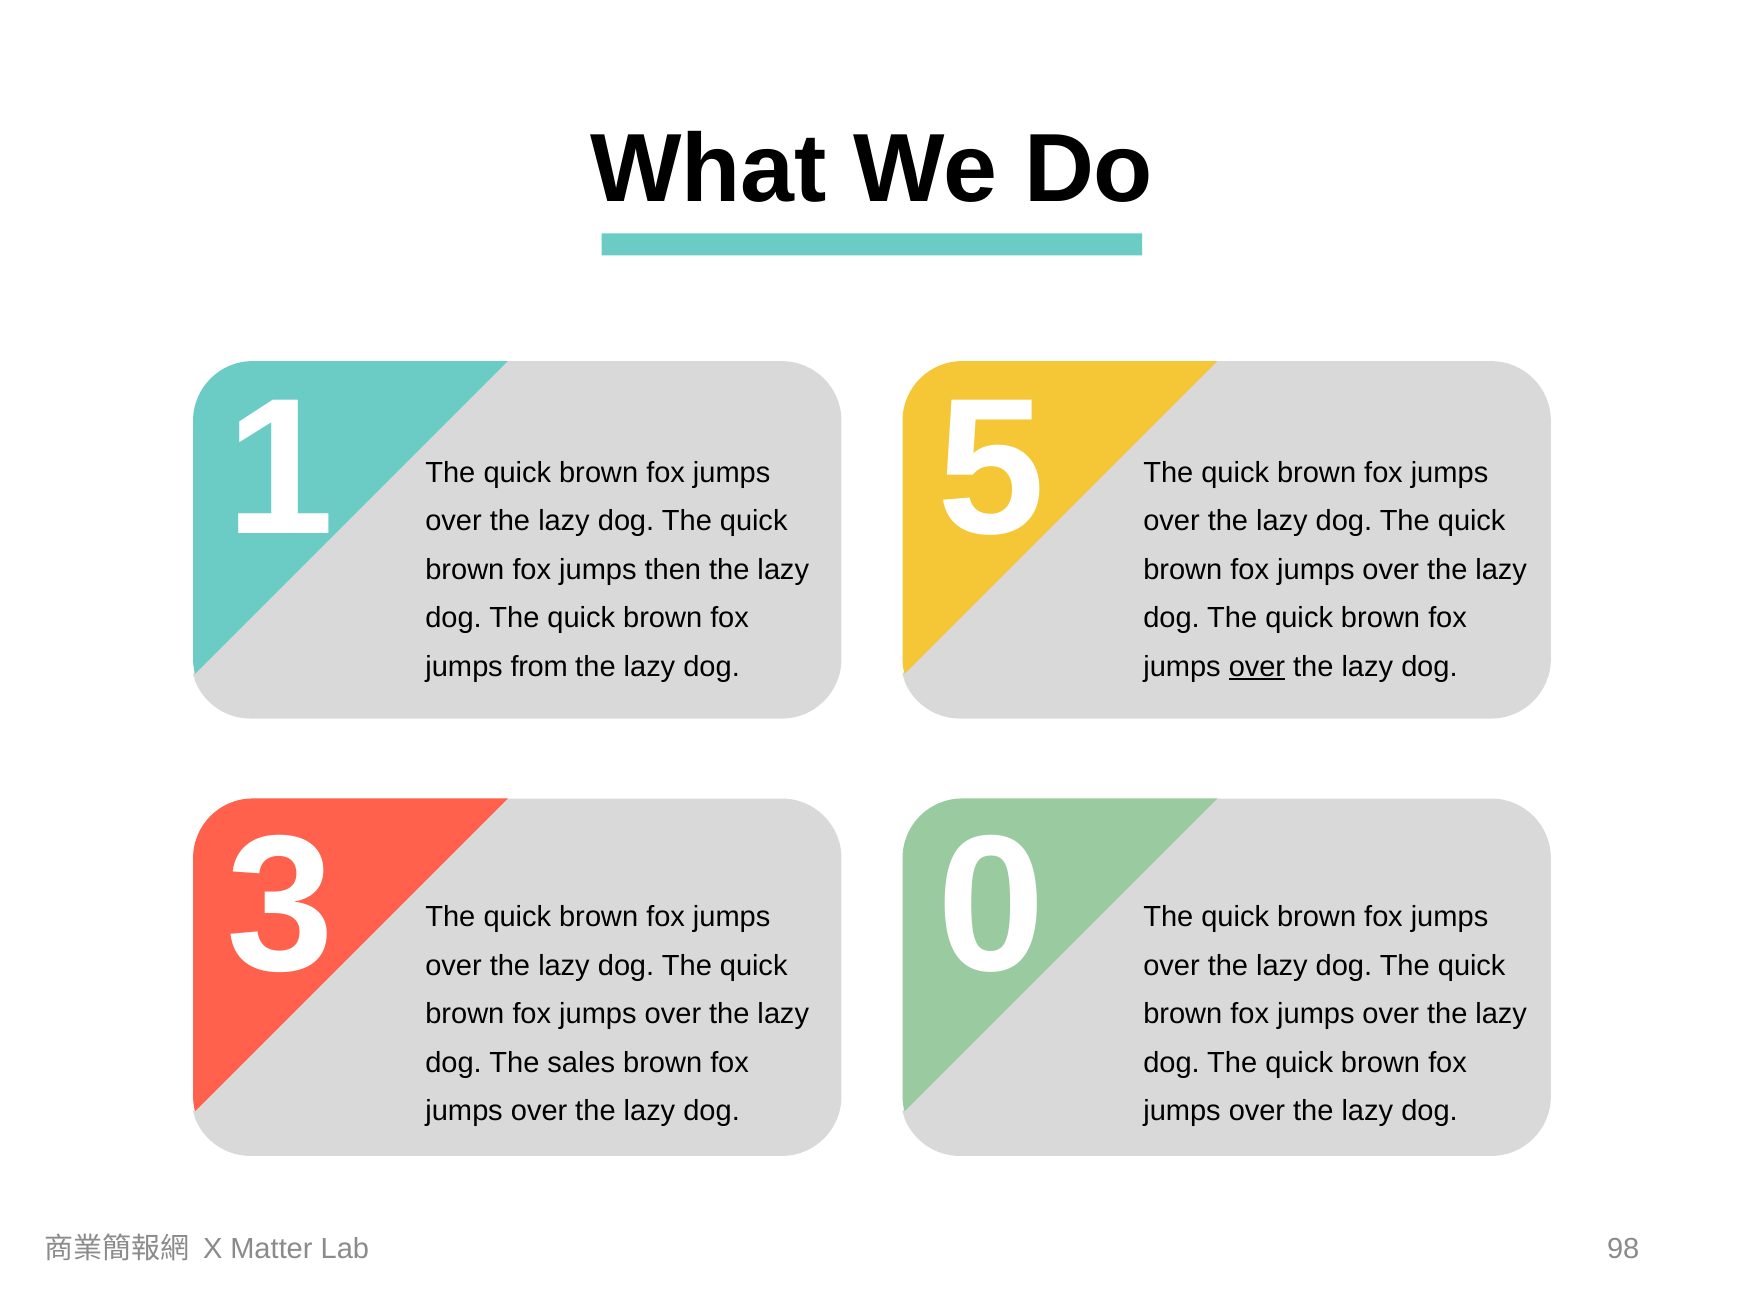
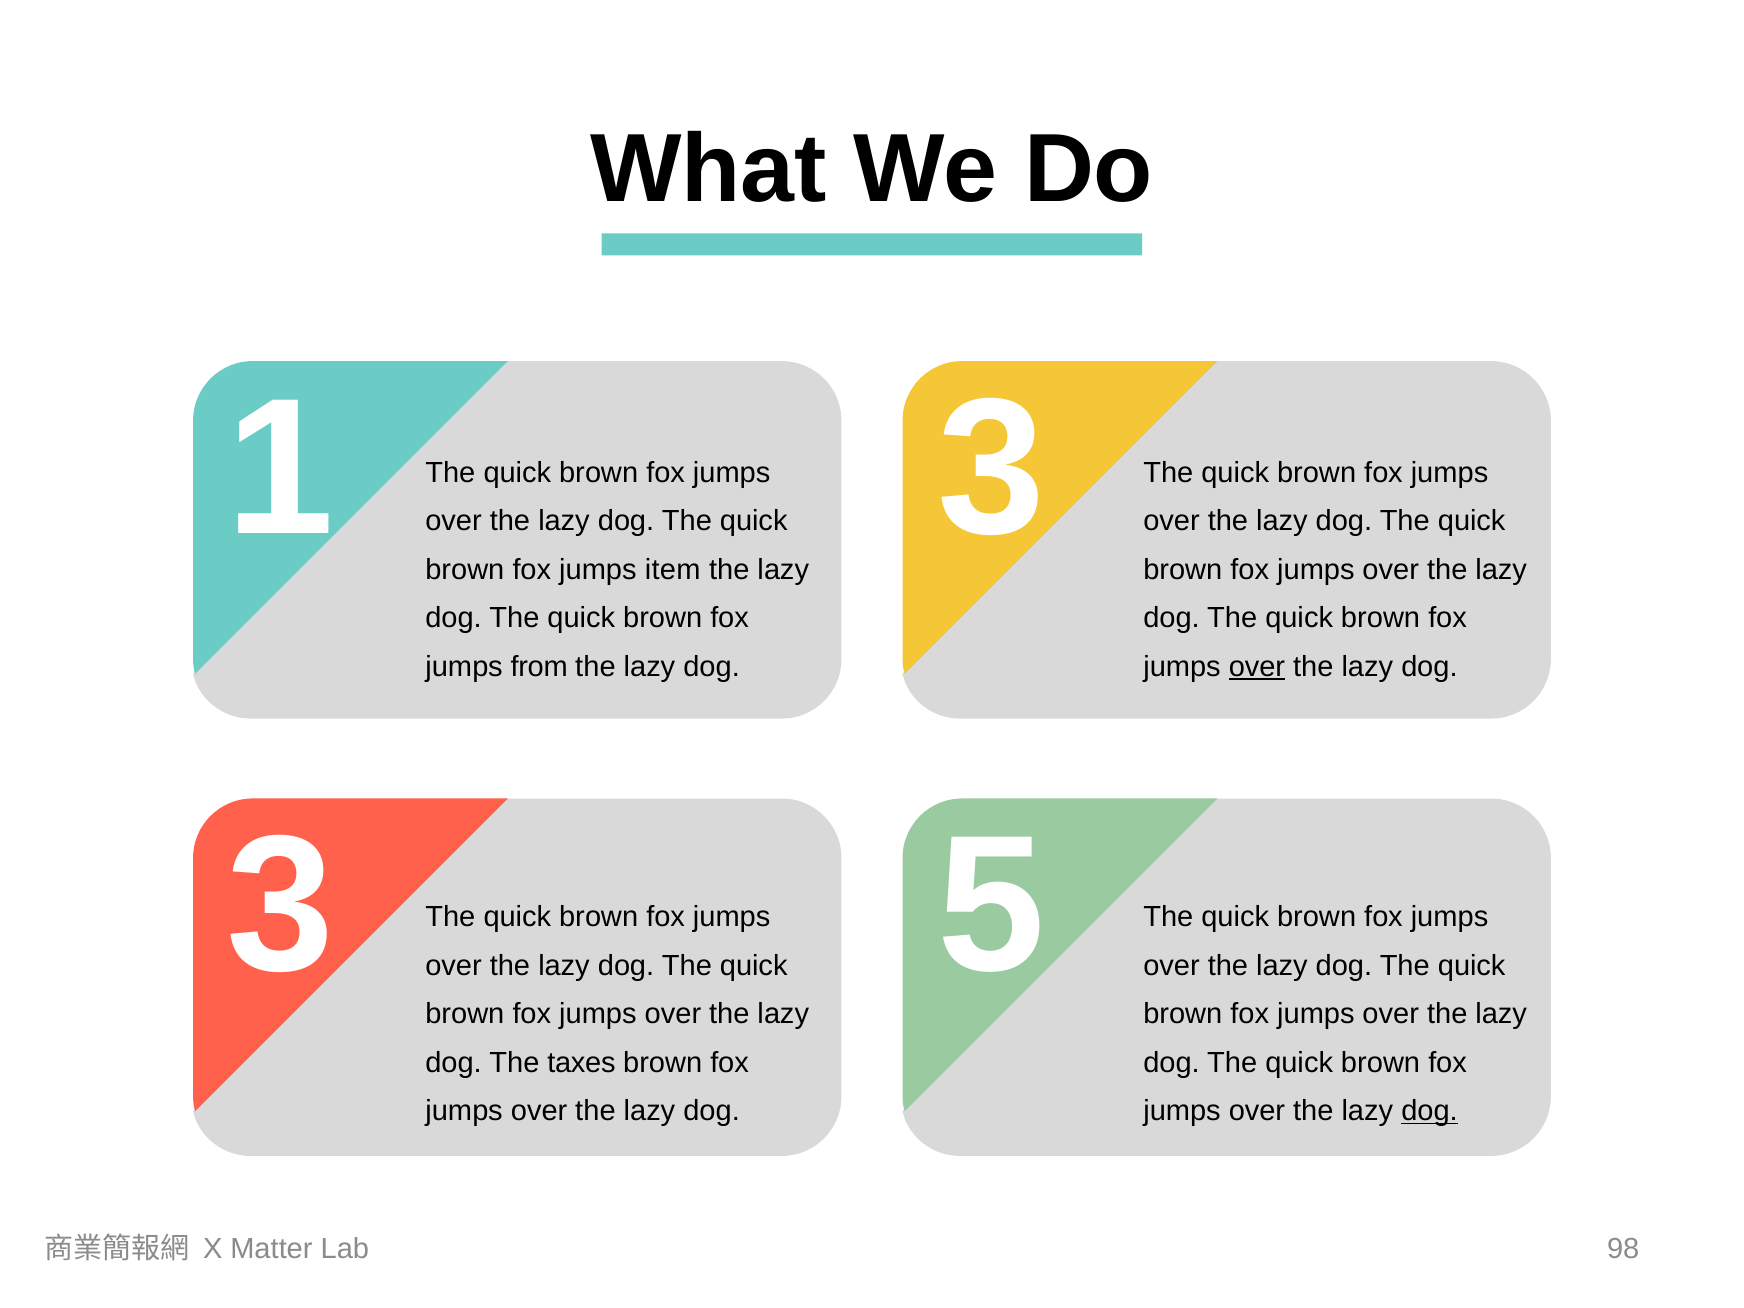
1 5: 5 -> 3
then: then -> item
0: 0 -> 5
sales: sales -> taxes
dog at (1429, 1111) underline: none -> present
